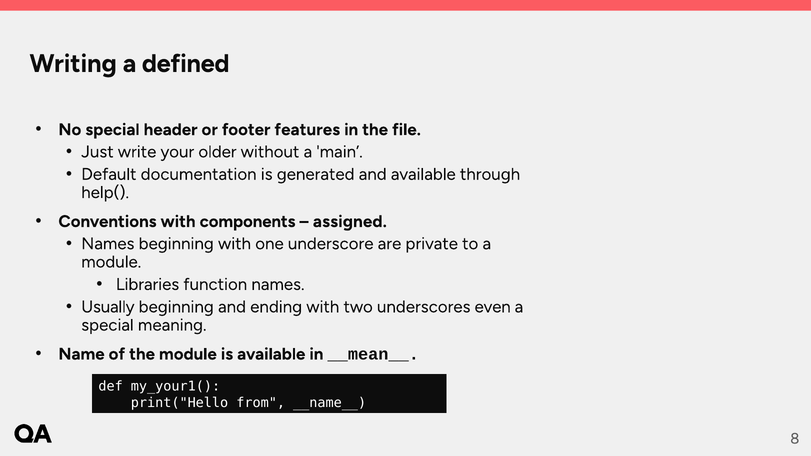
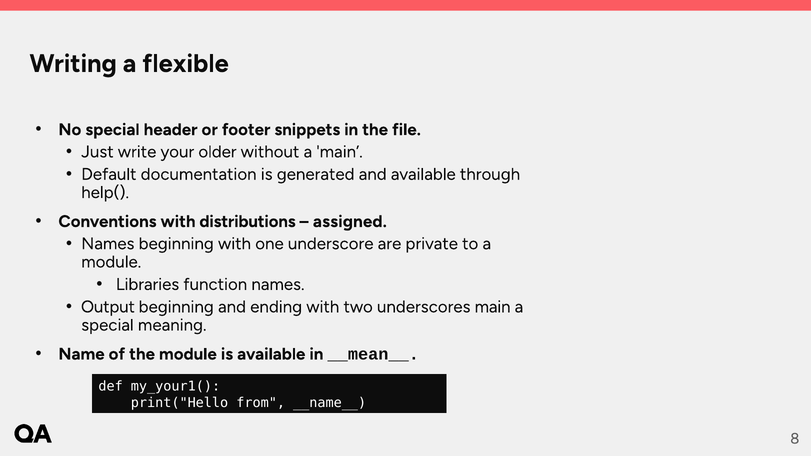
defined: defined -> flexible
features: features -> snippets
components: components -> distributions
Usually: Usually -> Output
underscores even: even -> main
